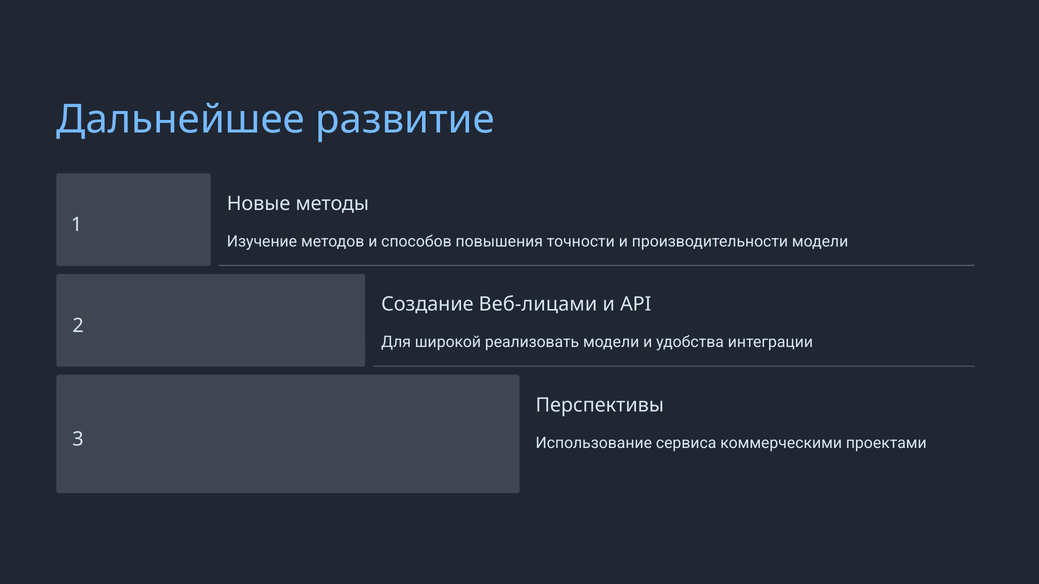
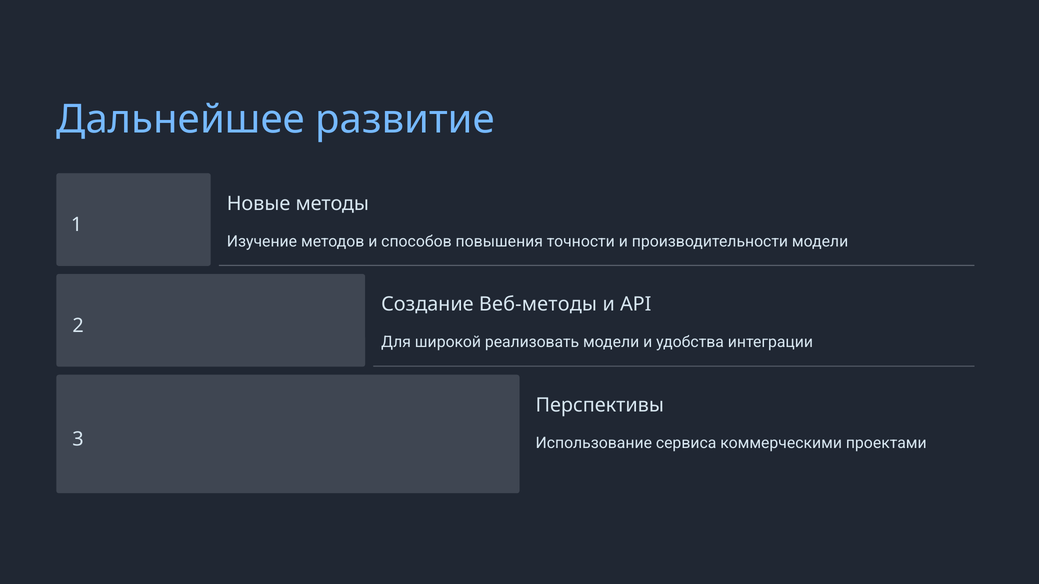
Веб-лицами: Веб-лицами -> Веб-методы
